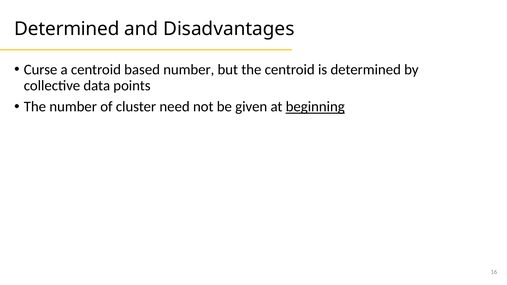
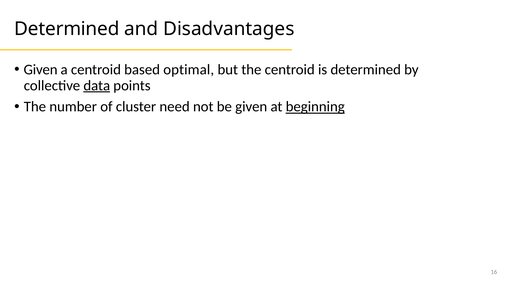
Curse at (41, 70): Curse -> Given
based number: number -> optimal
data underline: none -> present
